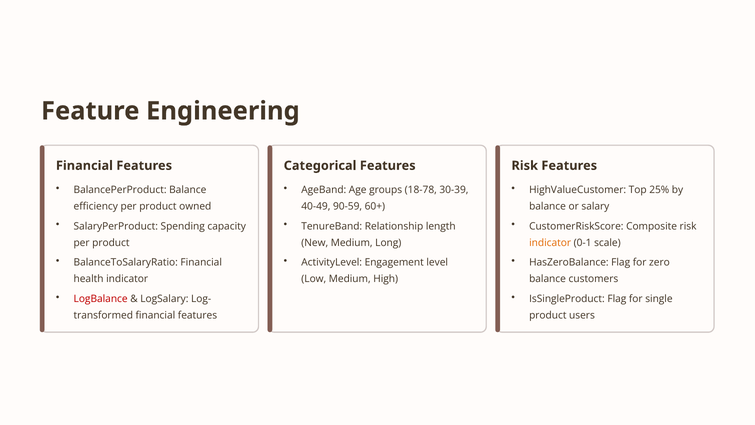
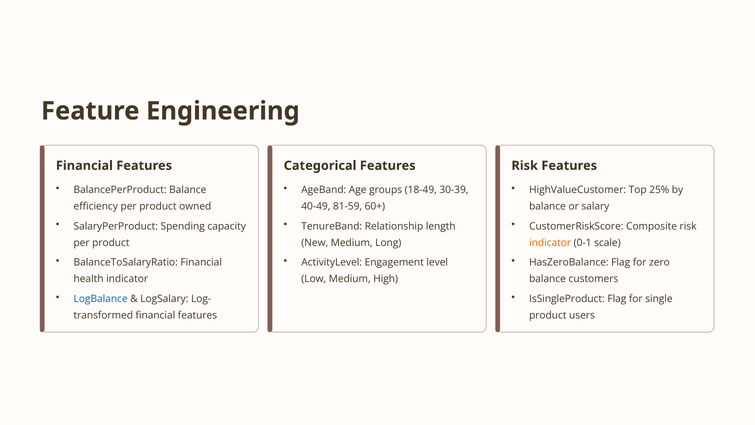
18-78: 18-78 -> 18-49
90-59: 90-59 -> 81-59
LogBalance colour: red -> blue
